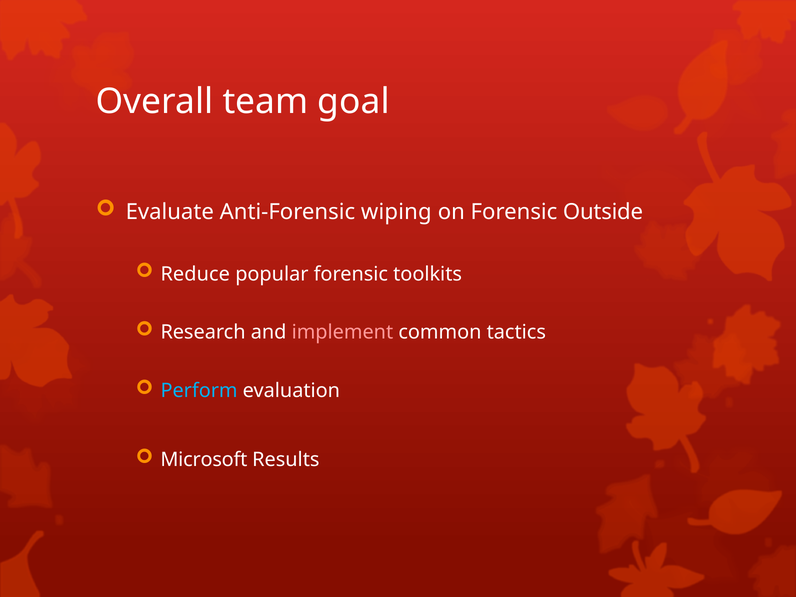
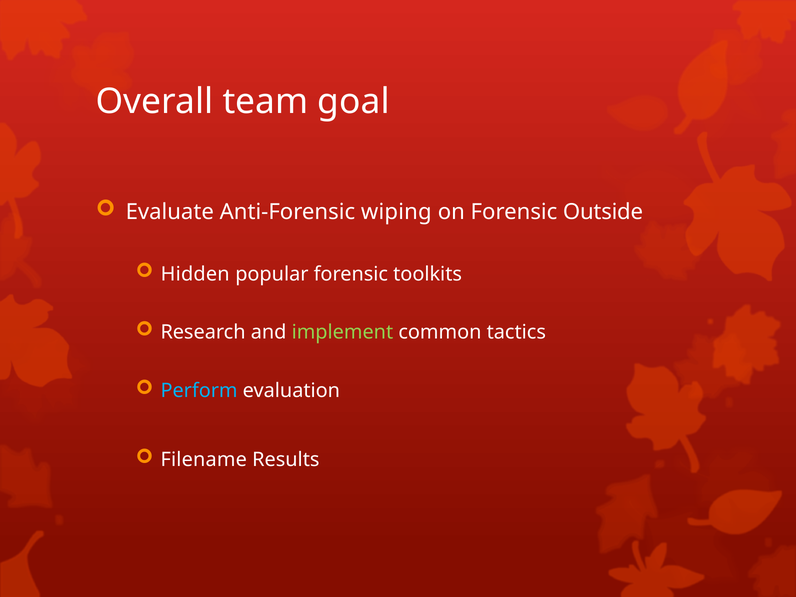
Reduce: Reduce -> Hidden
implement colour: pink -> light green
Microsoft: Microsoft -> Filename
